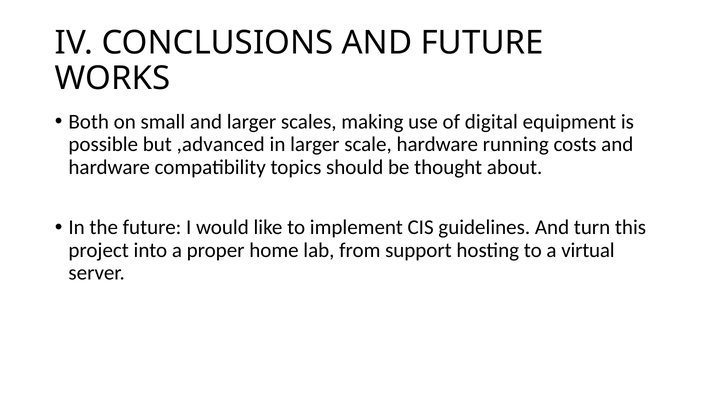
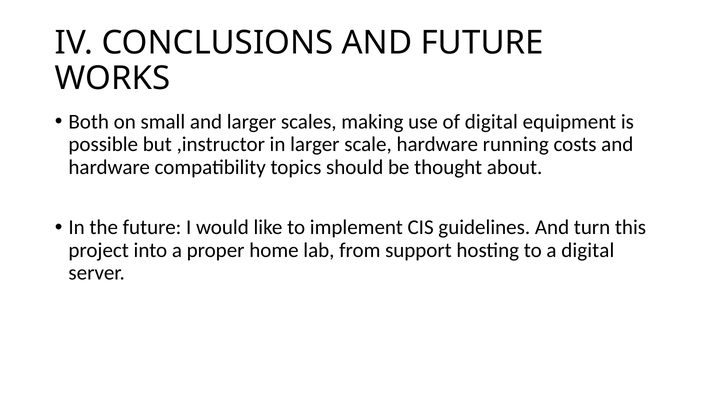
,advanced: ,advanced -> ,instructor
a virtual: virtual -> digital
